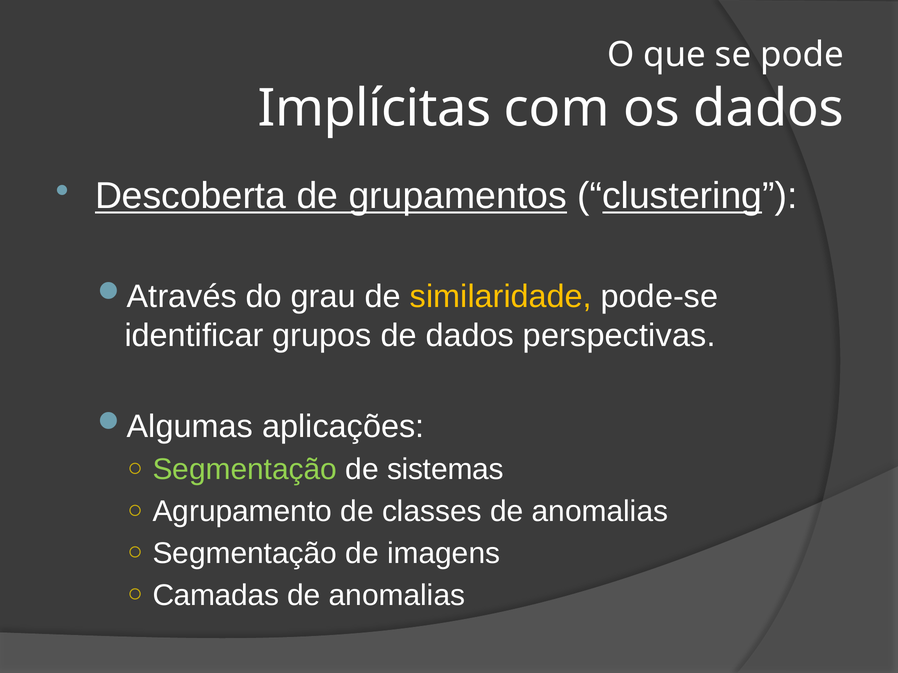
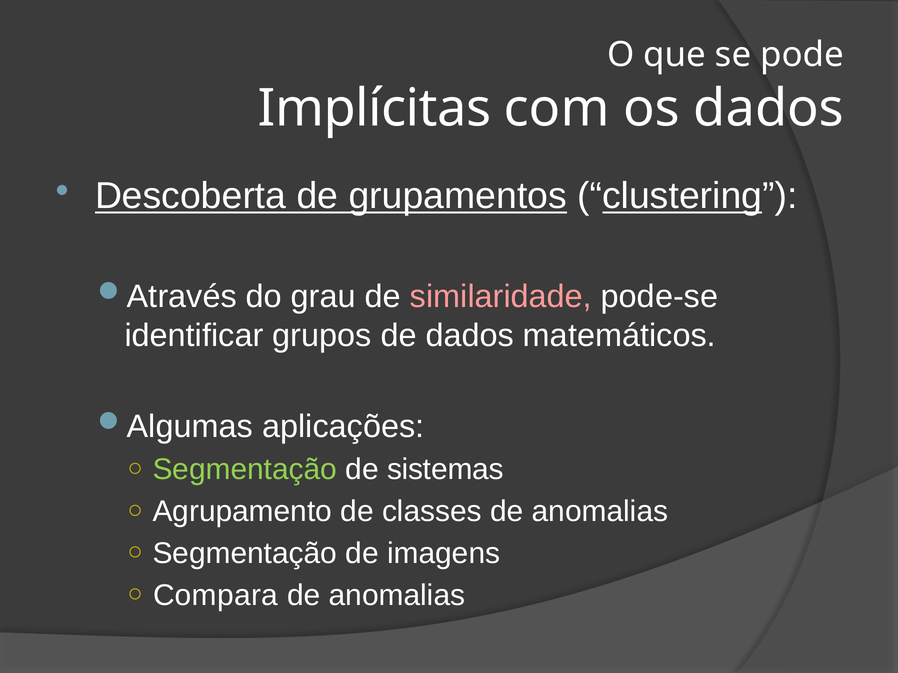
similaridade colour: yellow -> pink
perspectivas: perspectivas -> matemáticos
Camadas: Camadas -> Compara
